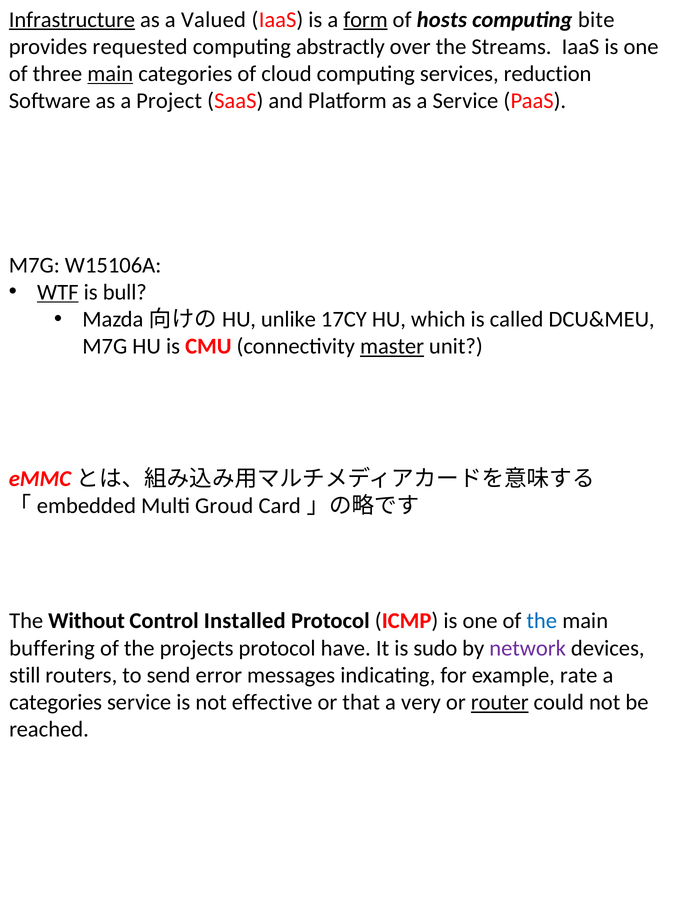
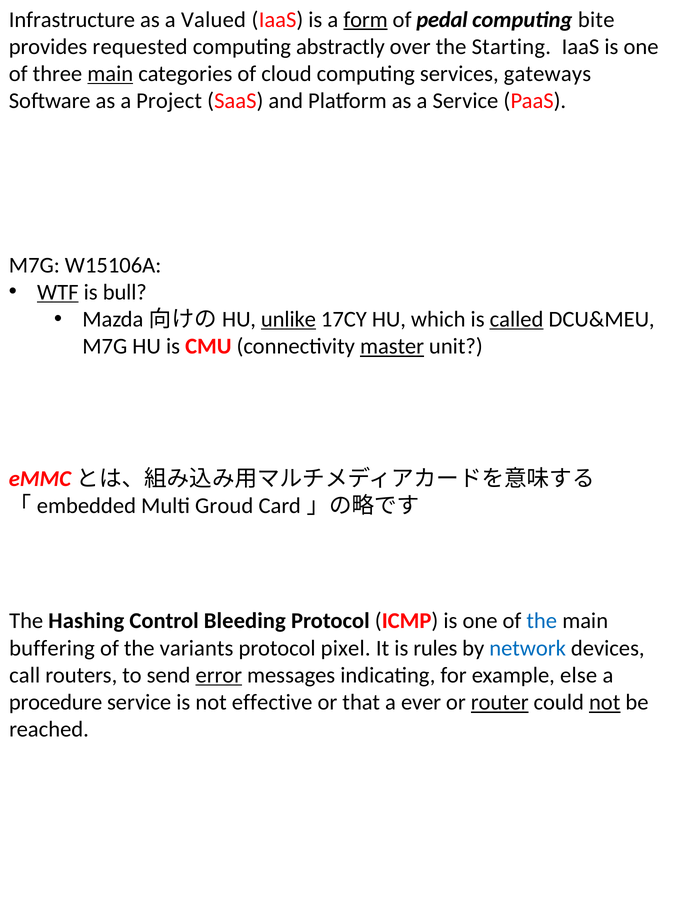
Infrastructure underline: present -> none
hosts: hosts -> pedal
Streams: Streams -> Starting
reduction: reduction -> gateways
unlike underline: none -> present
called underline: none -> present
Without: Without -> Hashing
Installed: Installed -> Bleeding
projects: projects -> variants
have: have -> pixel
sudo: sudo -> rules
network colour: purple -> blue
still: still -> call
error underline: none -> present
rate: rate -> else
categories at (56, 702): categories -> procedure
very: very -> ever
not at (605, 702) underline: none -> present
